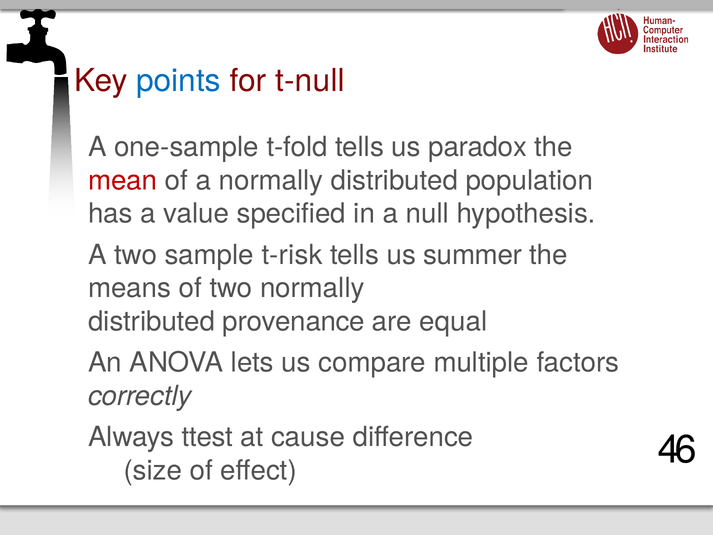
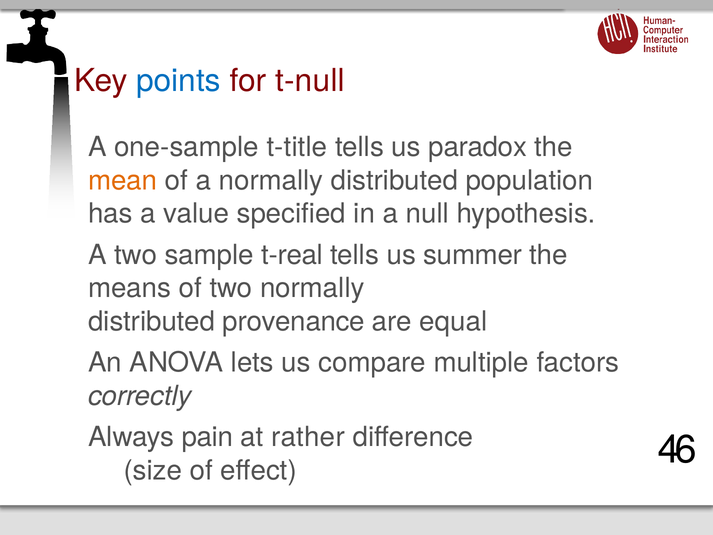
t-fold: t-fold -> t-title
mean colour: red -> orange
t-risk: t-risk -> t-real
ttest: ttest -> pain
cause: cause -> rather
